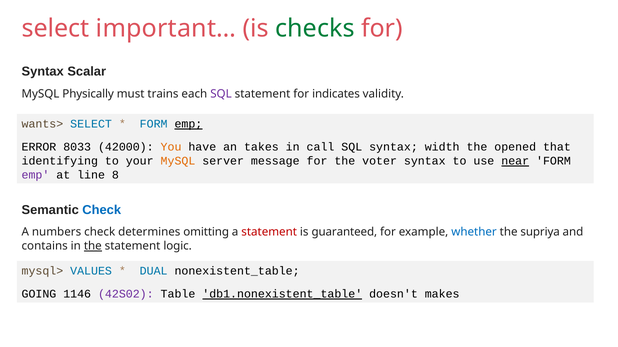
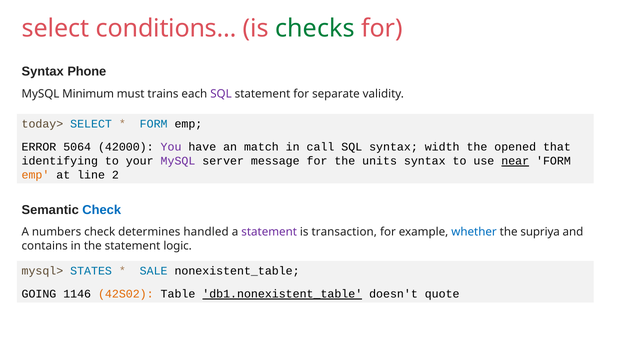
important…: important… -> conditions…
Scalar: Scalar -> Phone
Physically: Physically -> Minimum
indicates: indicates -> separate
wants>: wants> -> today>
emp at (188, 124) underline: present -> none
8033: 8033 -> 5064
You colour: orange -> purple
takes: takes -> match
MySQL at (178, 161) colour: orange -> purple
voter: voter -> units
emp at (35, 175) colour: purple -> orange
8: 8 -> 2
omitting: omitting -> handled
statement at (269, 233) colour: red -> purple
guaranteed: guaranteed -> transaction
the at (93, 247) underline: present -> none
VALUES: VALUES -> STATES
DUAL: DUAL -> SALE
42S02 colour: purple -> orange
makes: makes -> quote
